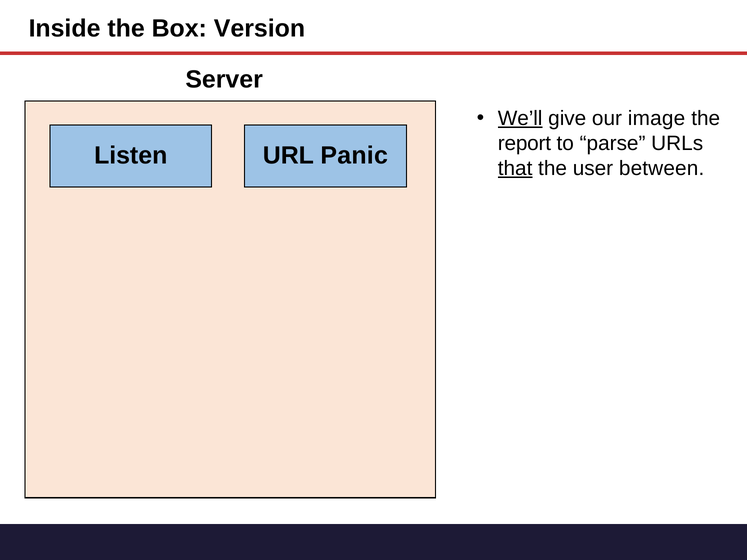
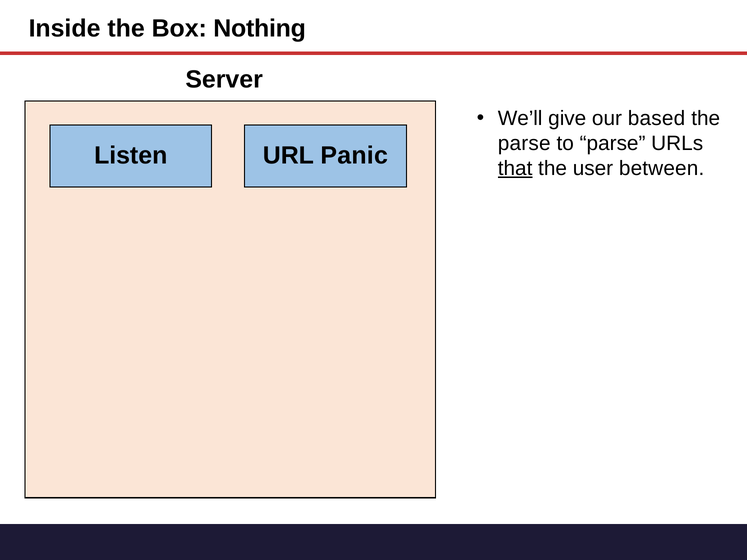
Version: Version -> Nothing
We’ll underline: present -> none
image: image -> based
report at (524, 143): report -> parse
